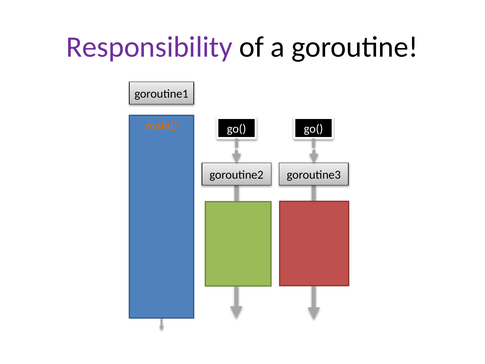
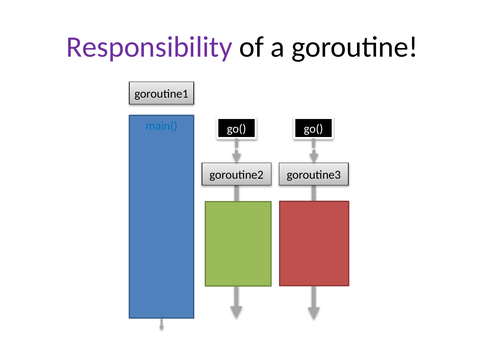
main( colour: orange -> blue
